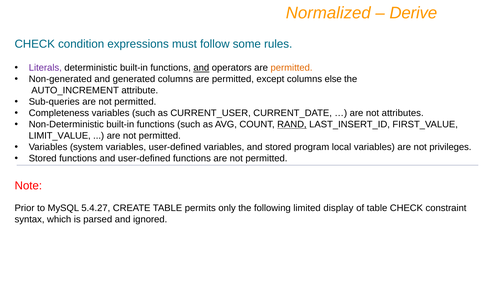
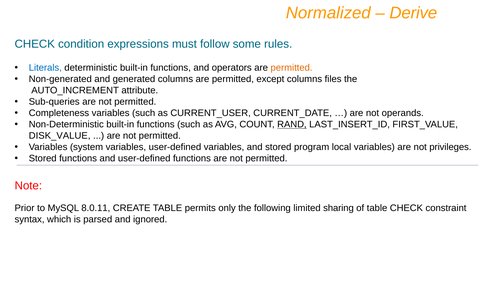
Literals colour: purple -> blue
and at (201, 68) underline: present -> none
else: else -> files
attributes: attributes -> operands
LIMIT_VALUE: LIMIT_VALUE -> DISK_VALUE
5.4.27: 5.4.27 -> 8.0.11
display: display -> sharing
